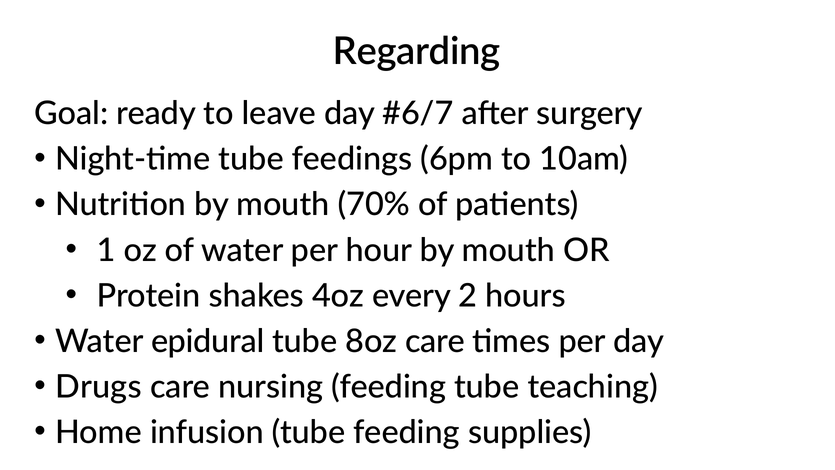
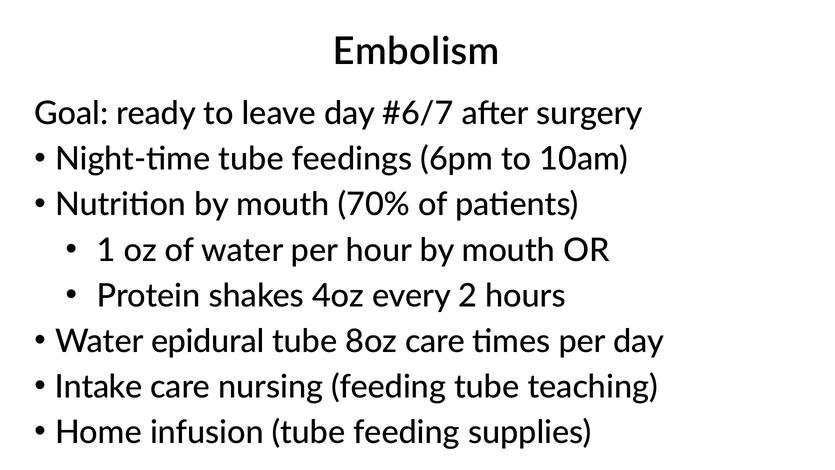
Regarding: Regarding -> Embolism
Drugs: Drugs -> Intake
